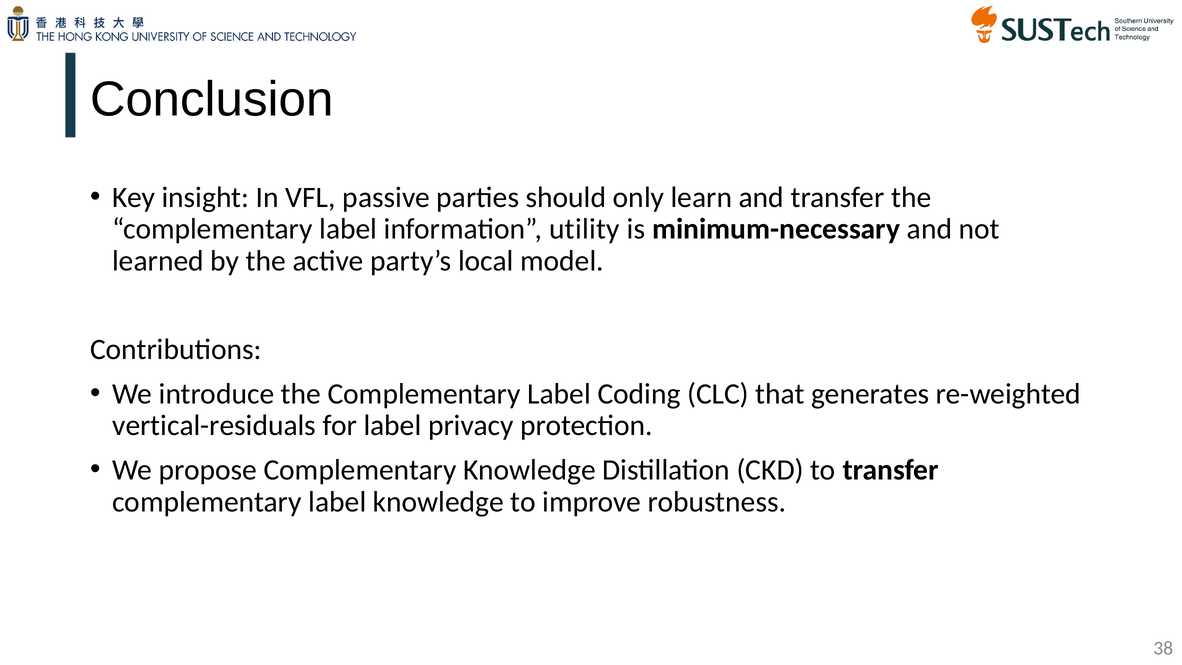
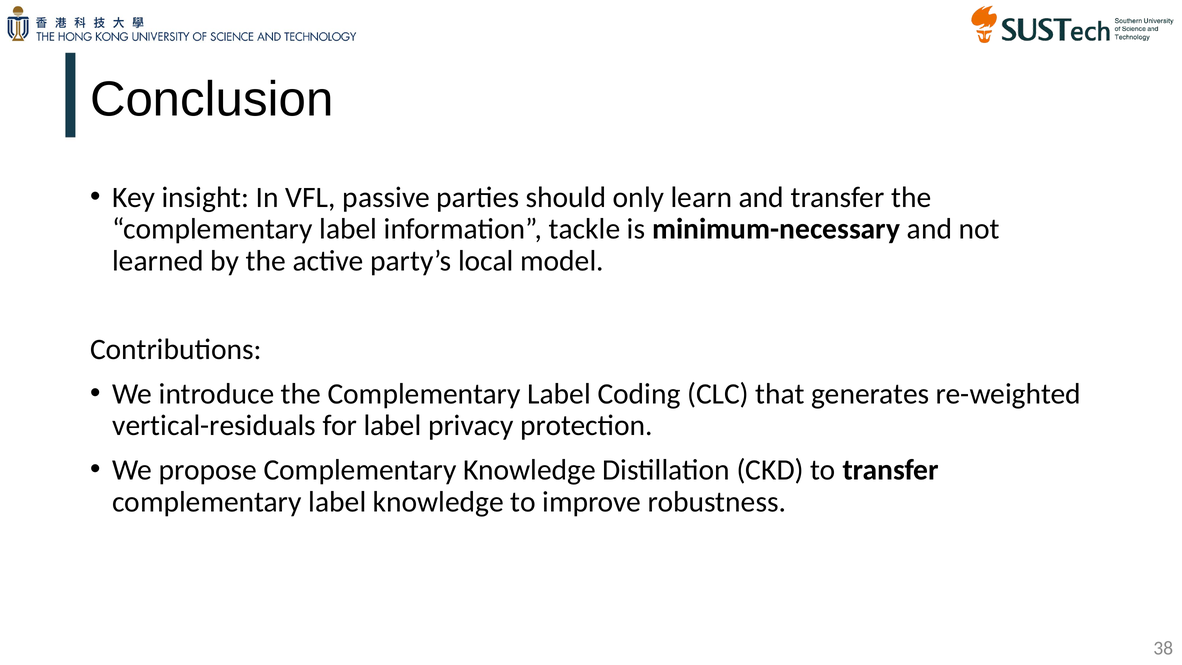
utility: utility -> tackle
